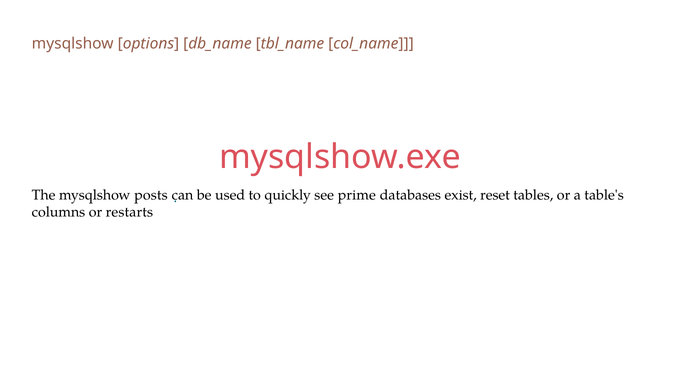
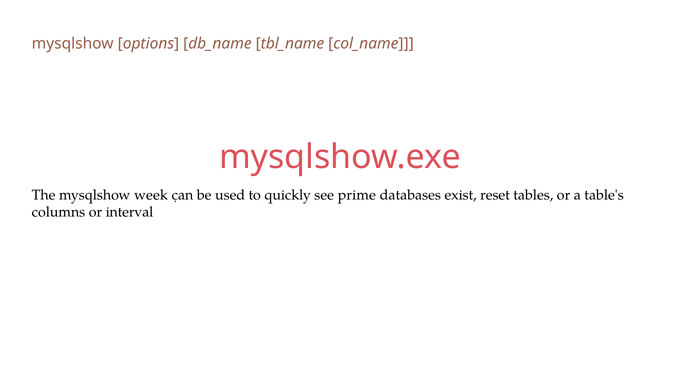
posts: posts -> week
restarts: restarts -> interval
